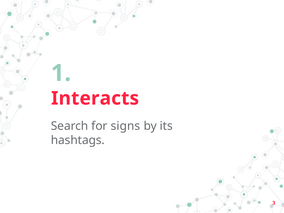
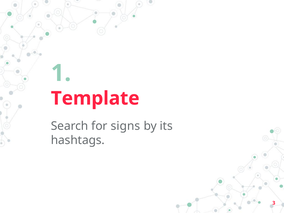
Interacts: Interacts -> Template
